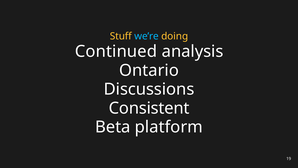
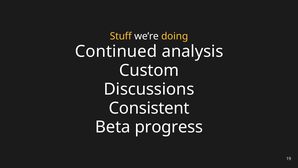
we’re colour: light blue -> white
Ontario: Ontario -> Custom
platform: platform -> progress
